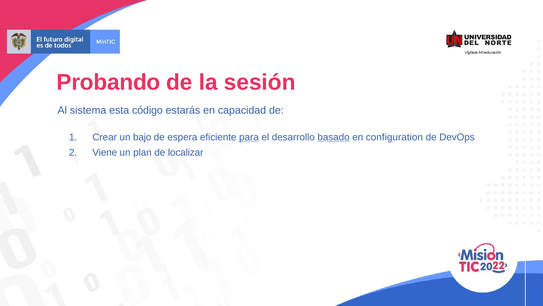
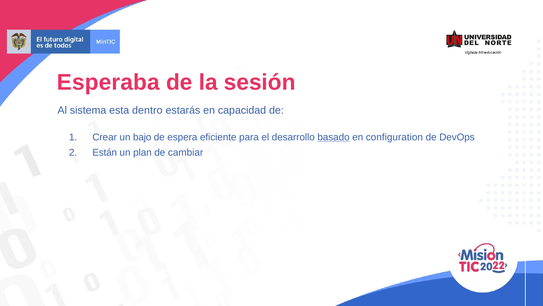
Probando: Probando -> Esperaba
código: código -> dentro
para underline: present -> none
Viene: Viene -> Están
localizar: localizar -> cambiar
